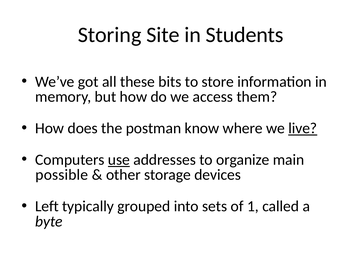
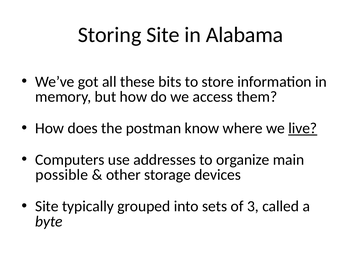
Students: Students -> Alabama
use underline: present -> none
Left at (47, 207): Left -> Site
1: 1 -> 3
